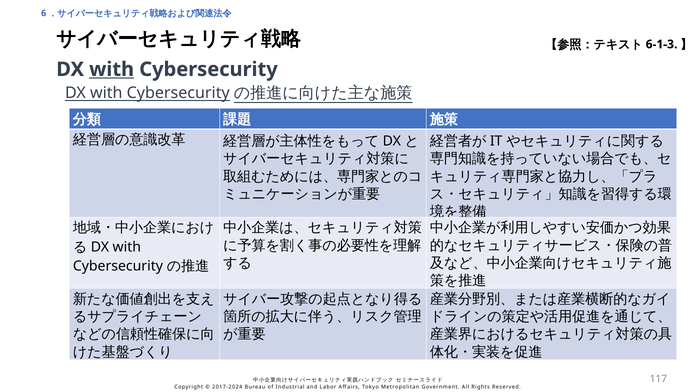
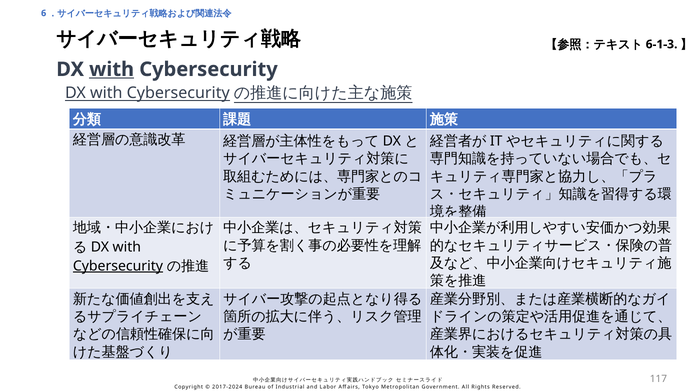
Cybersecurity at (118, 266) underline: none -> present
